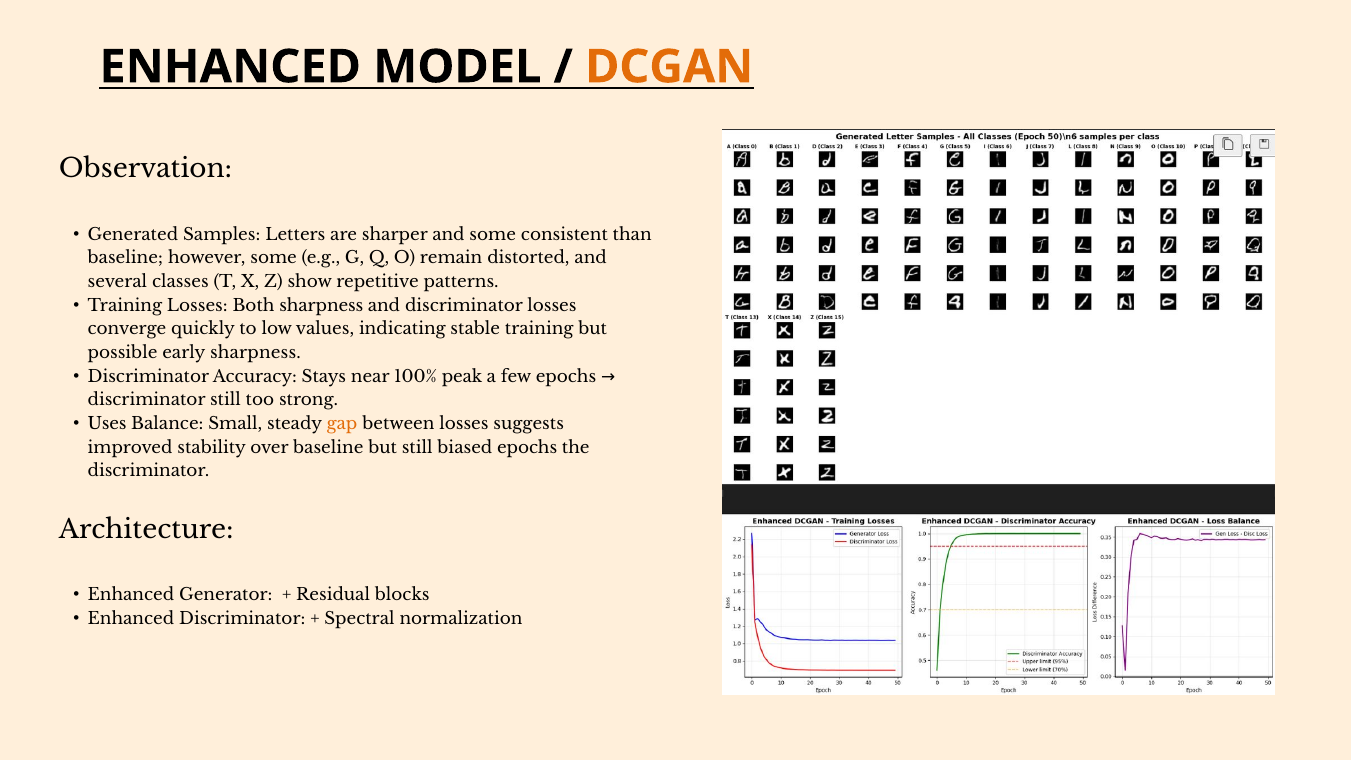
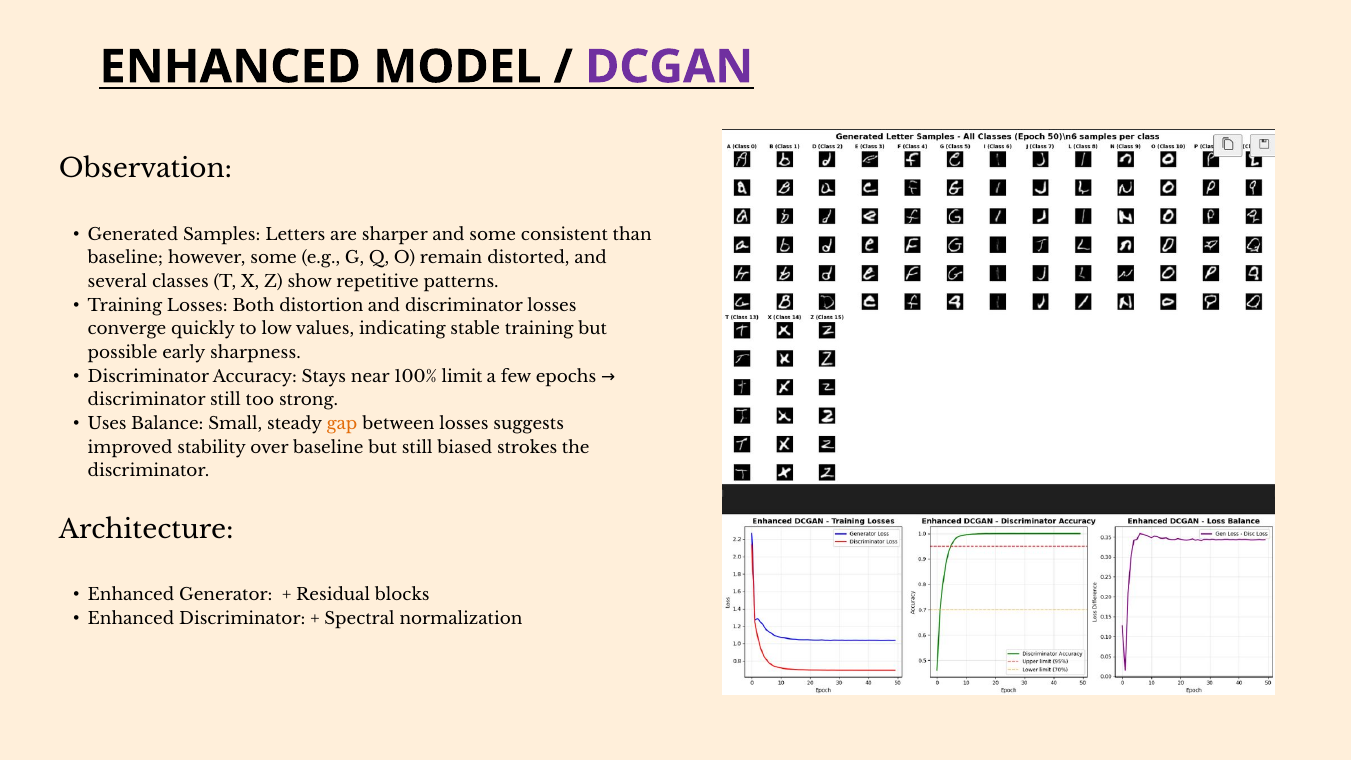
DCGAN colour: orange -> purple
Both sharpness: sharpness -> distortion
peak: peak -> limit
biased epochs: epochs -> strokes
